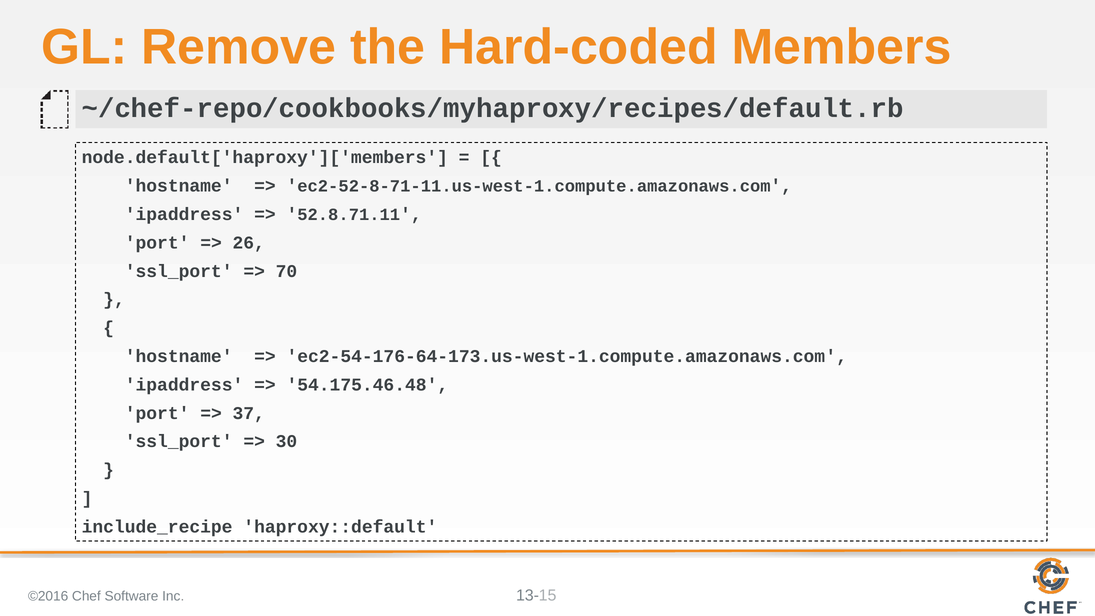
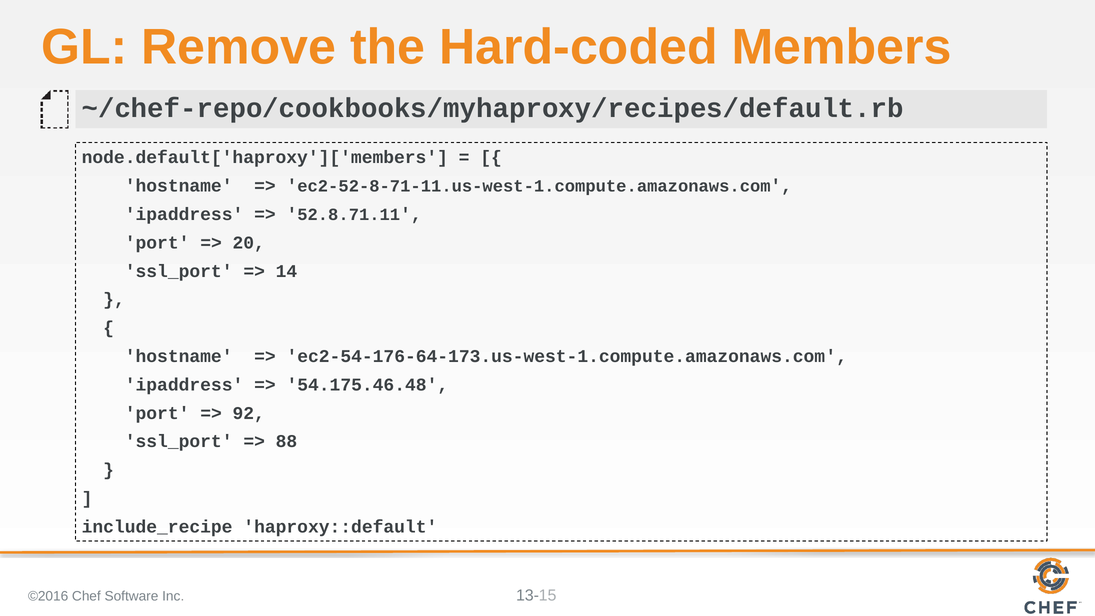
26: 26 -> 20
70: 70 -> 14
37: 37 -> 92
30: 30 -> 88
